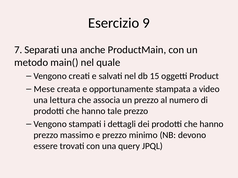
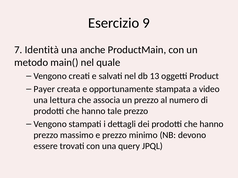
Separati: Separati -> Identità
15: 15 -> 13
Mese: Mese -> Payer
